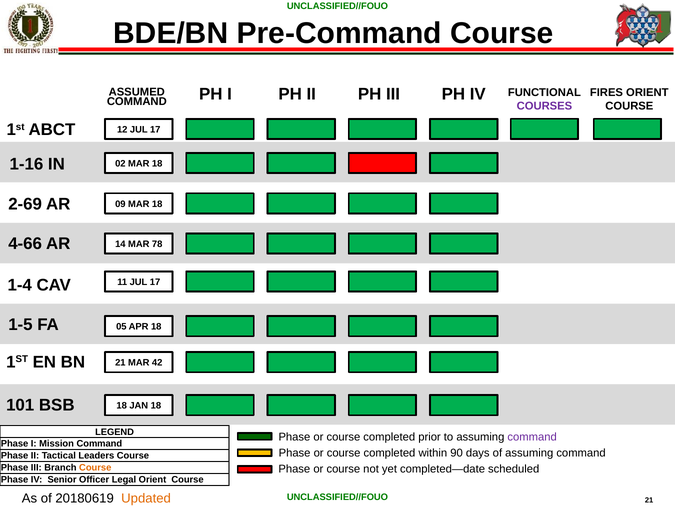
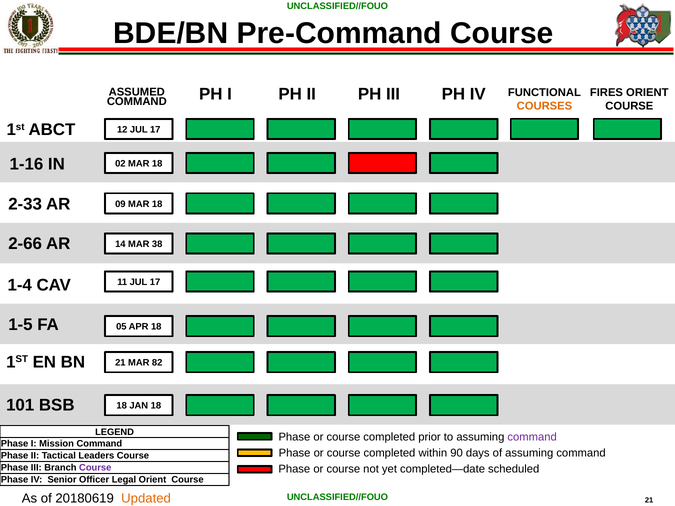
COURSES colour: purple -> orange
2-69: 2-69 -> 2-33
4-66: 4-66 -> 2-66
78: 78 -> 38
42: 42 -> 82
Course at (95, 468) colour: orange -> purple
